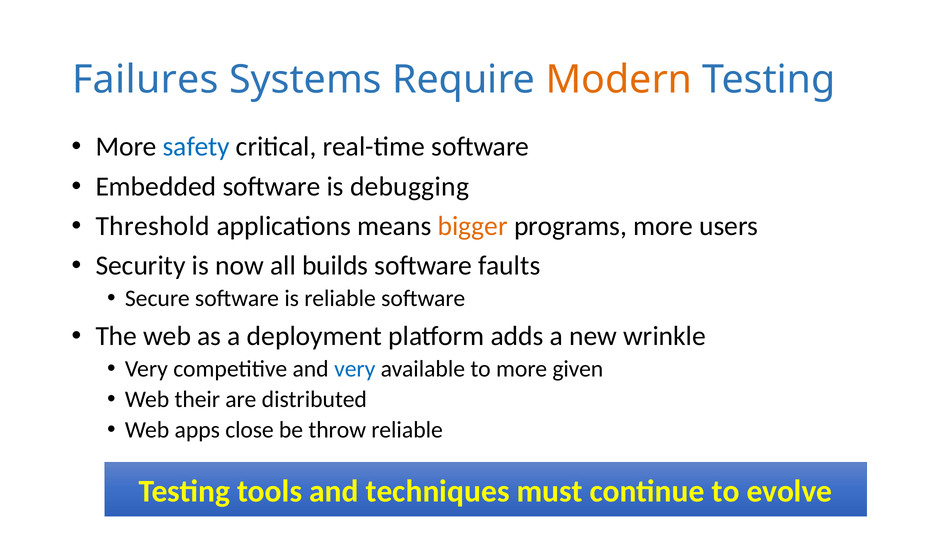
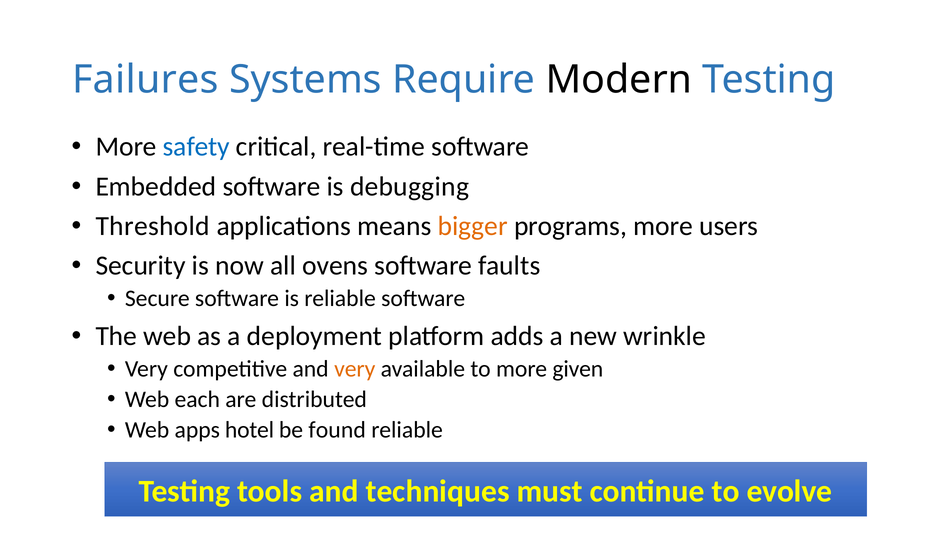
Modern colour: orange -> black
builds: builds -> ovens
very at (355, 368) colour: blue -> orange
their: their -> each
close: close -> hotel
throw: throw -> found
